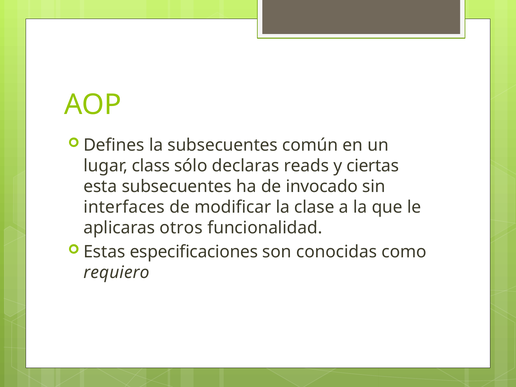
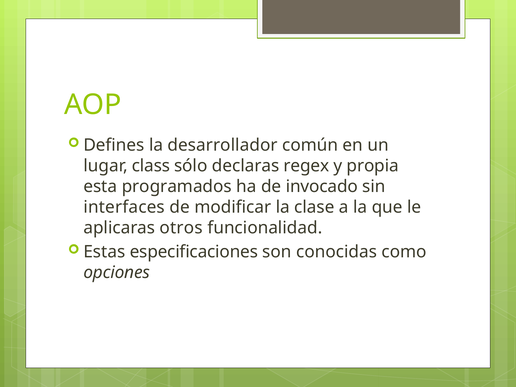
la subsecuentes: subsecuentes -> desarrollador
reads: reads -> regex
ciertas: ciertas -> propia
esta subsecuentes: subsecuentes -> programados
requiero: requiero -> opciones
